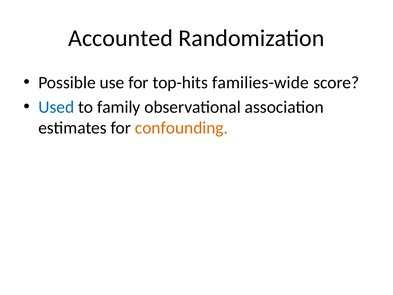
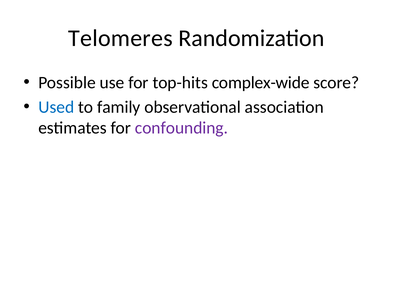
Accounted: Accounted -> Telomeres
families-wide: families-wide -> complex-wide
confounding colour: orange -> purple
